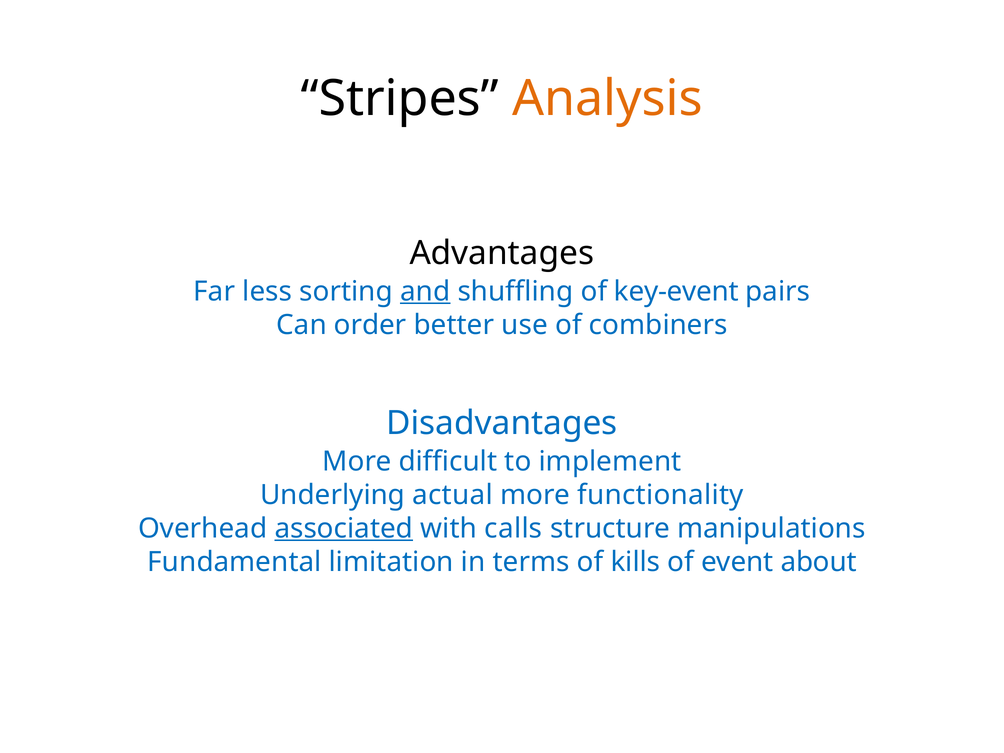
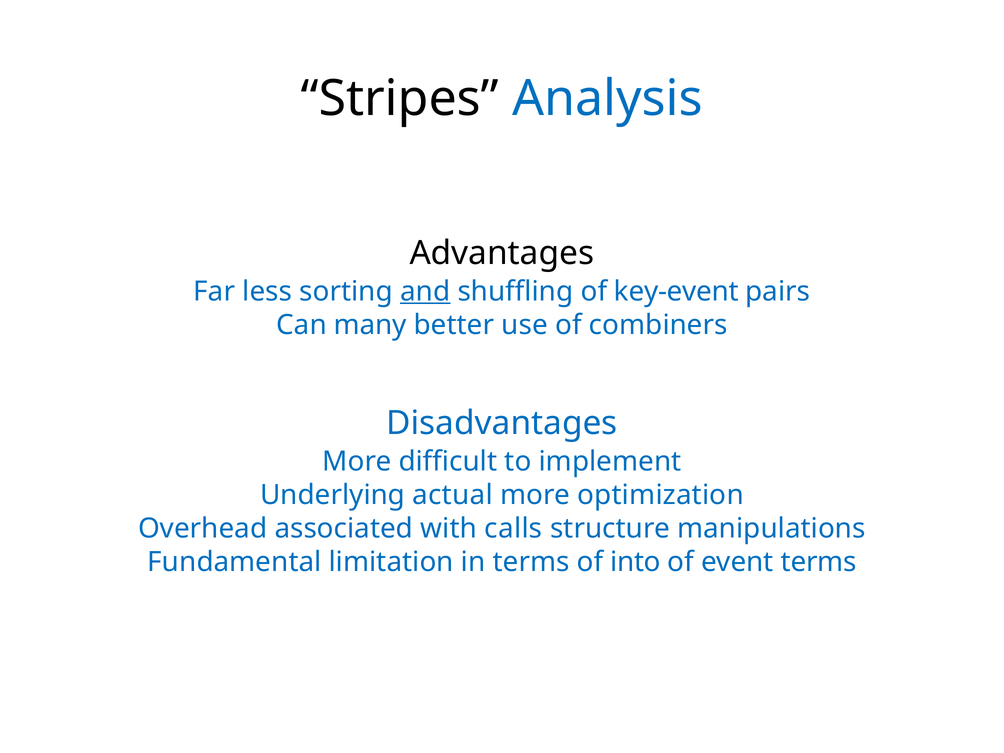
Analysis colour: orange -> blue
order: order -> many
functionality: functionality -> optimization
associated underline: present -> none
kills: kills -> into
event about: about -> terms
